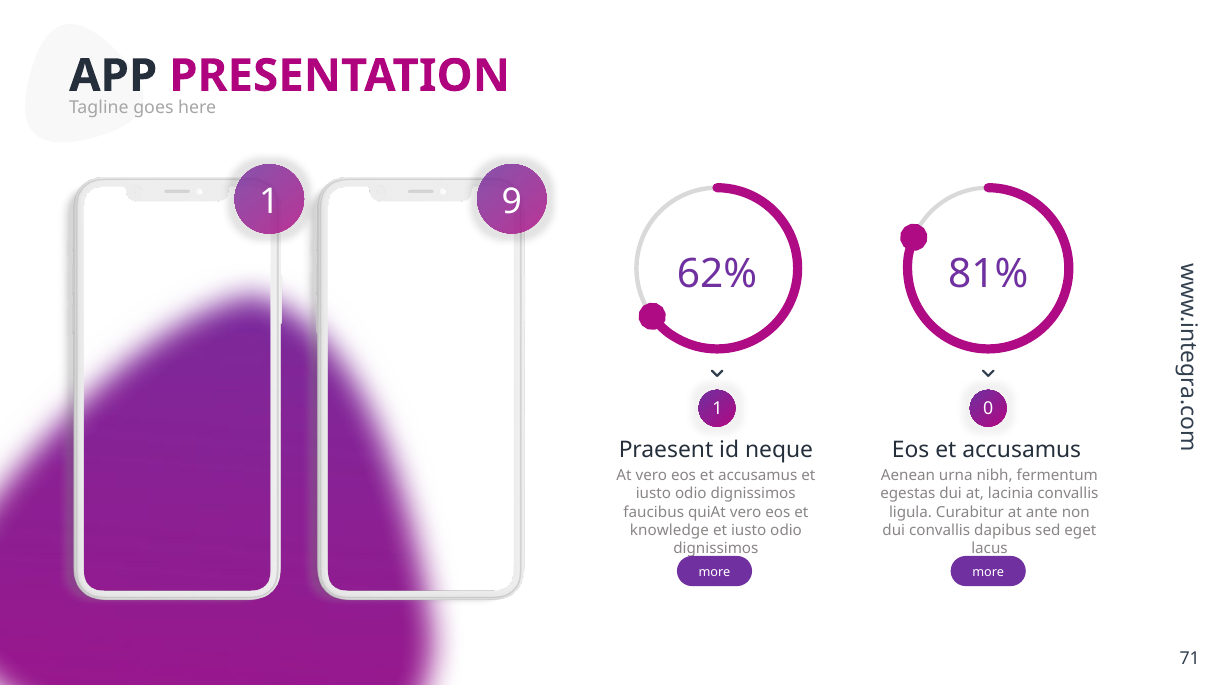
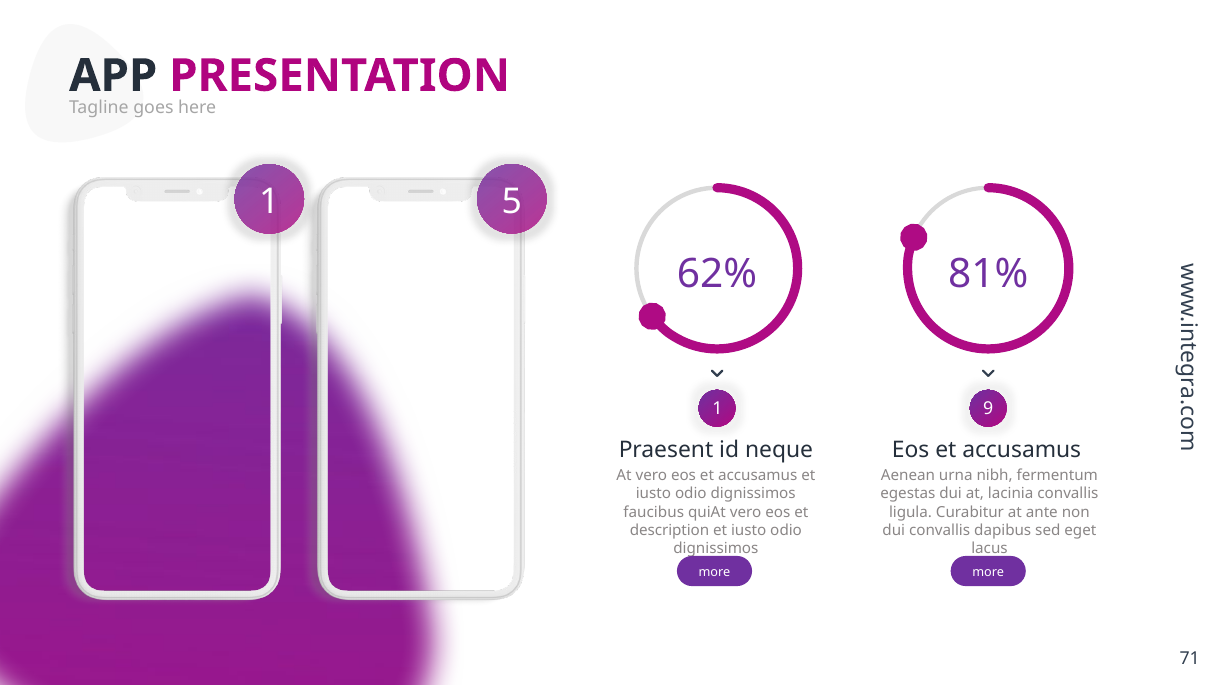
9: 9 -> 5
0: 0 -> 9
knowledge: knowledge -> description
